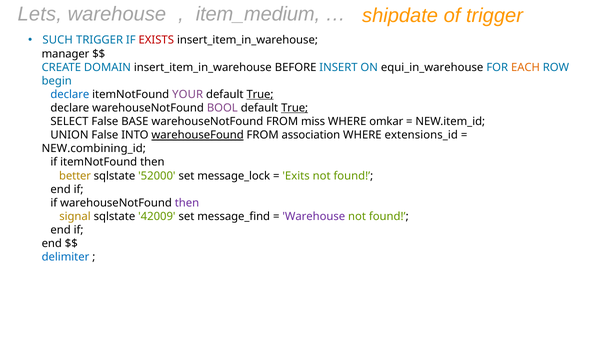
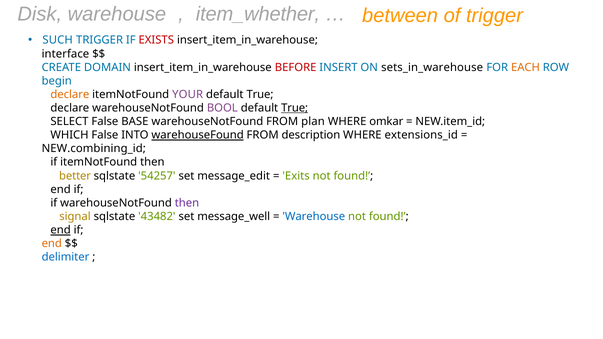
Lets: Lets -> Disk
item_medium: item_medium -> item_whether
shipdate: shipdate -> between
manager: manager -> interface
BEFORE colour: black -> red
equi_in_warehouse: equi_in_warehouse -> sets_in_warehouse
declare at (70, 95) colour: blue -> orange
True at (260, 95) underline: present -> none
miss: miss -> plan
UNION: UNION -> WHICH
association: association -> description
52000: 52000 -> 54257
message_lock: message_lock -> message_edit
42009: 42009 -> 43482
message_find: message_find -> message_well
Warehouse at (314, 217) colour: purple -> blue
end at (61, 230) underline: none -> present
end at (52, 244) colour: black -> orange
